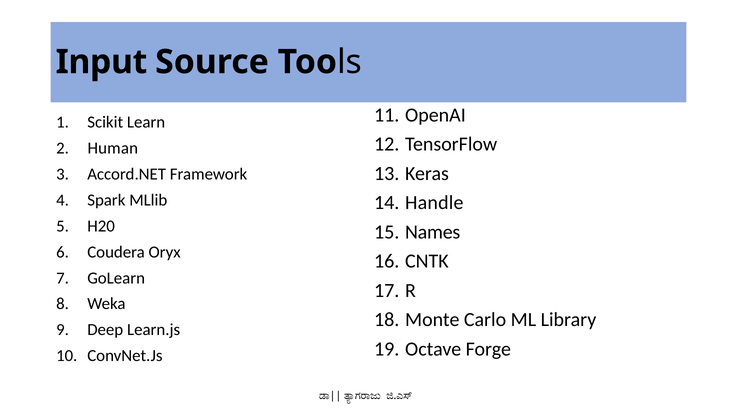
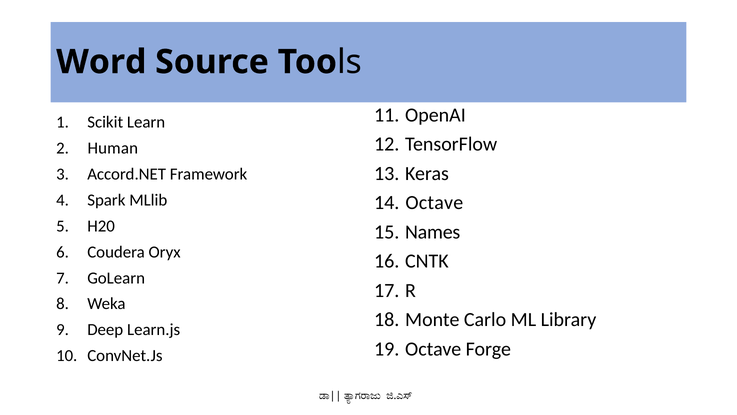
Input: Input -> Word
Handle at (434, 203): Handle -> Octave
